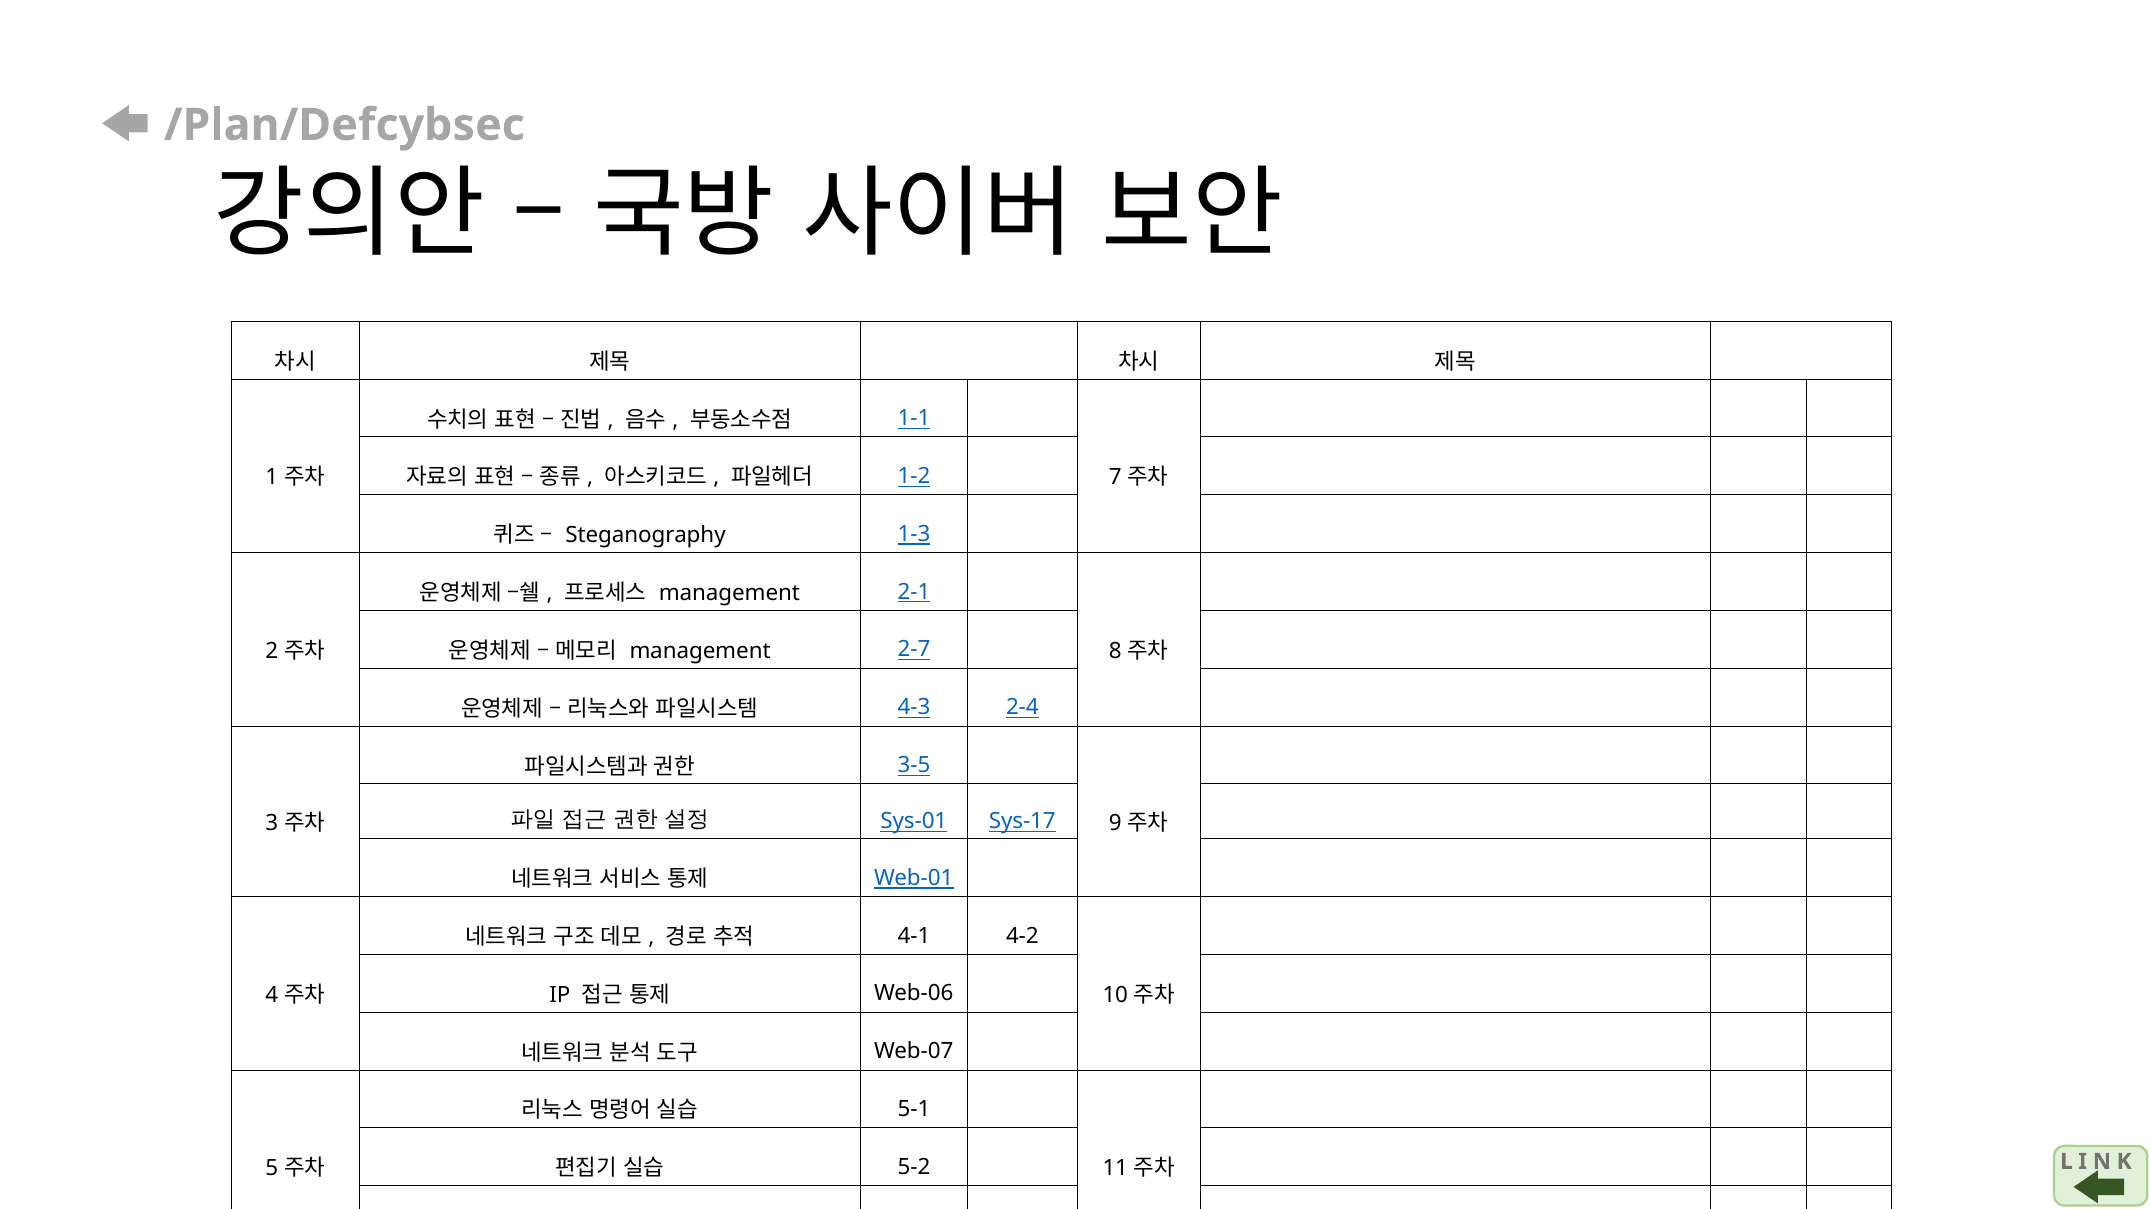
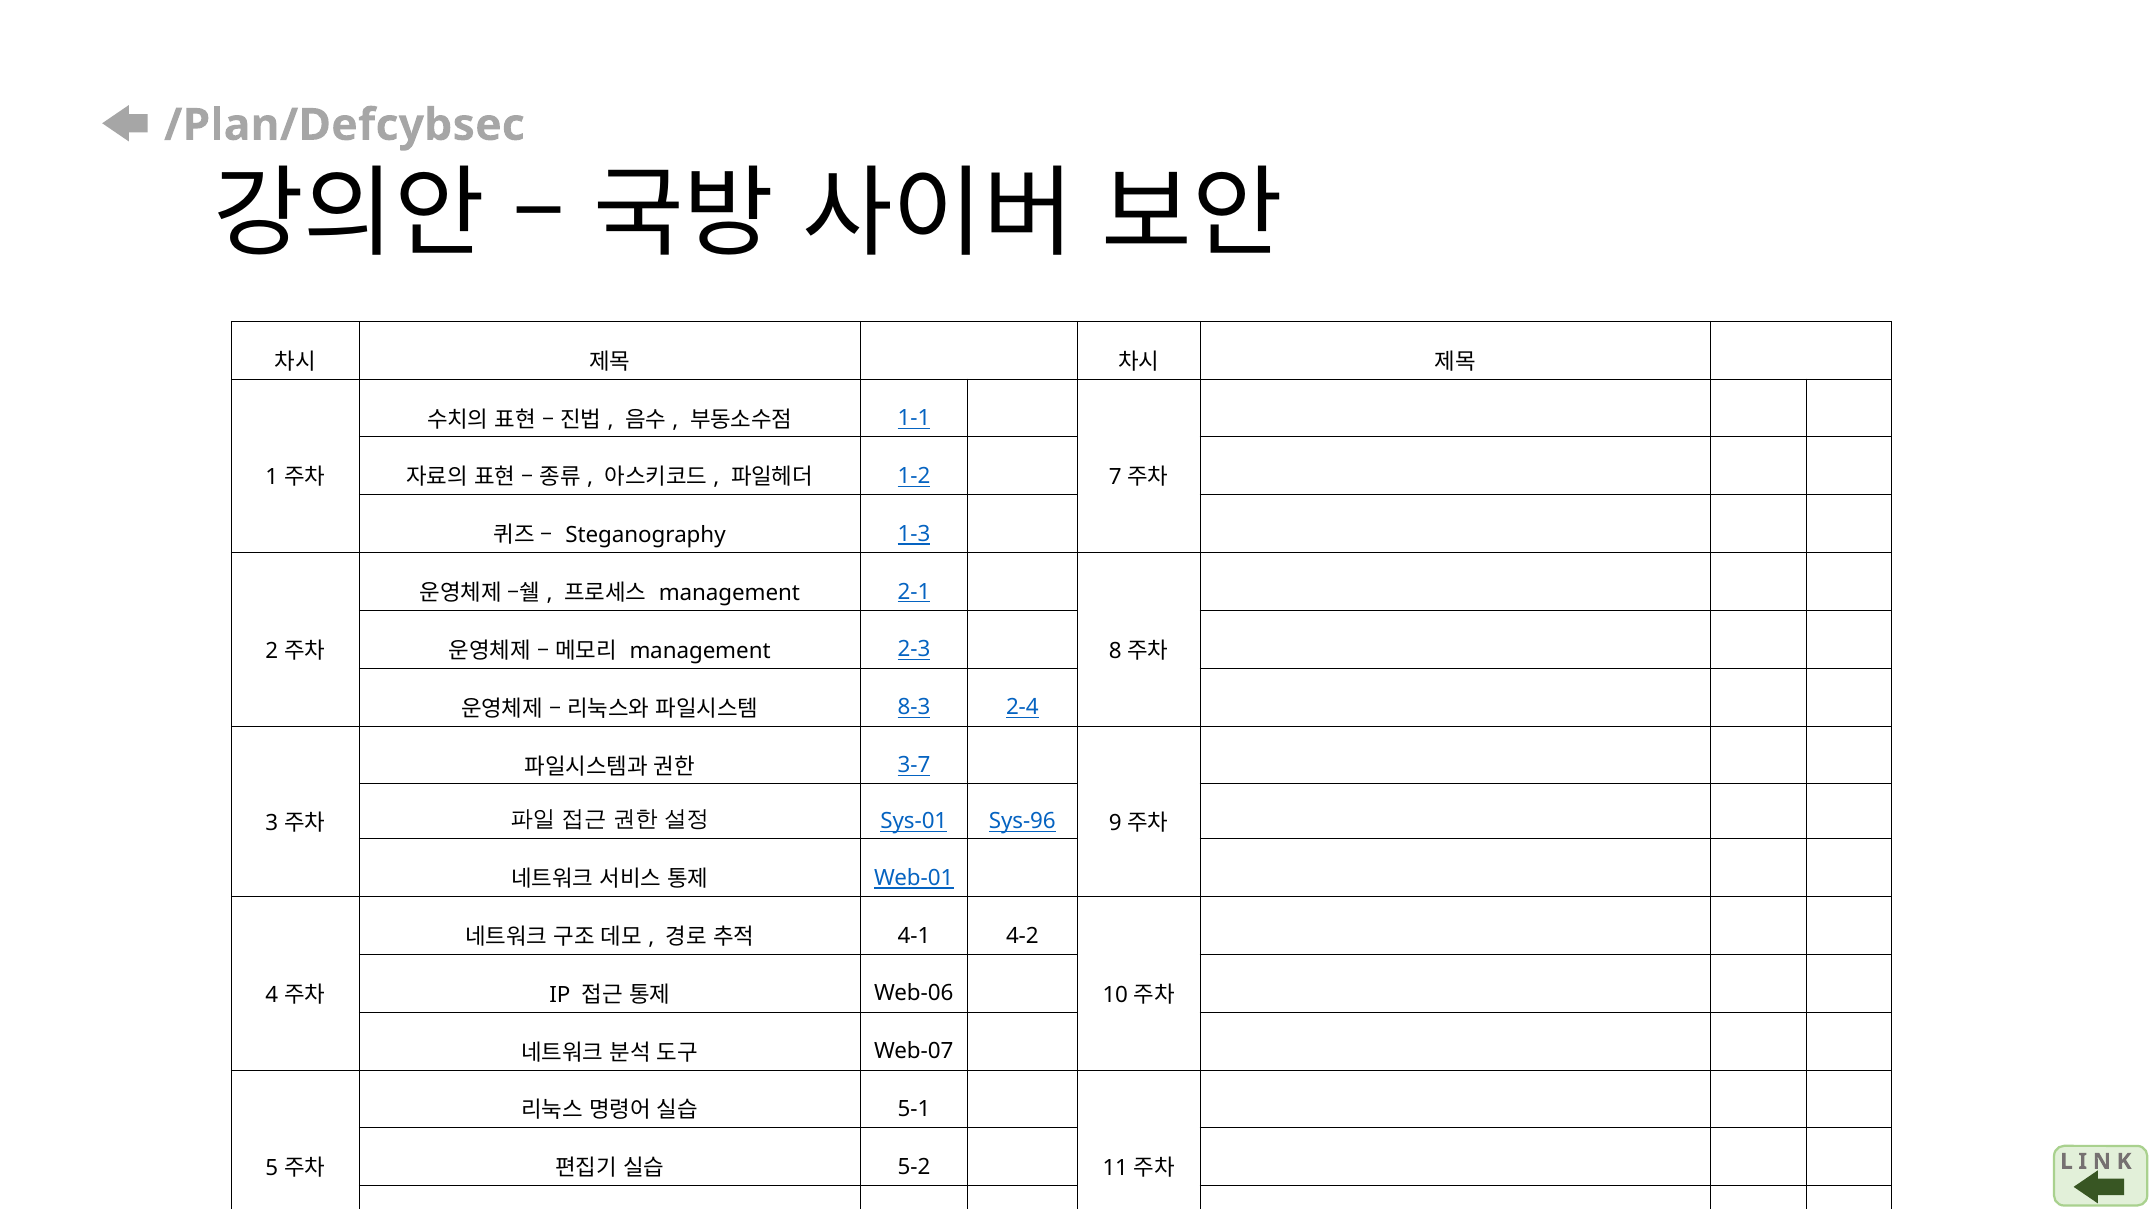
2-7: 2-7 -> 2-3
4-3: 4-3 -> 8-3
3-5: 3-5 -> 3-7
Sys-17: Sys-17 -> Sys-96
